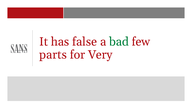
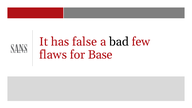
bad colour: green -> black
parts: parts -> flaws
Very: Very -> Base
